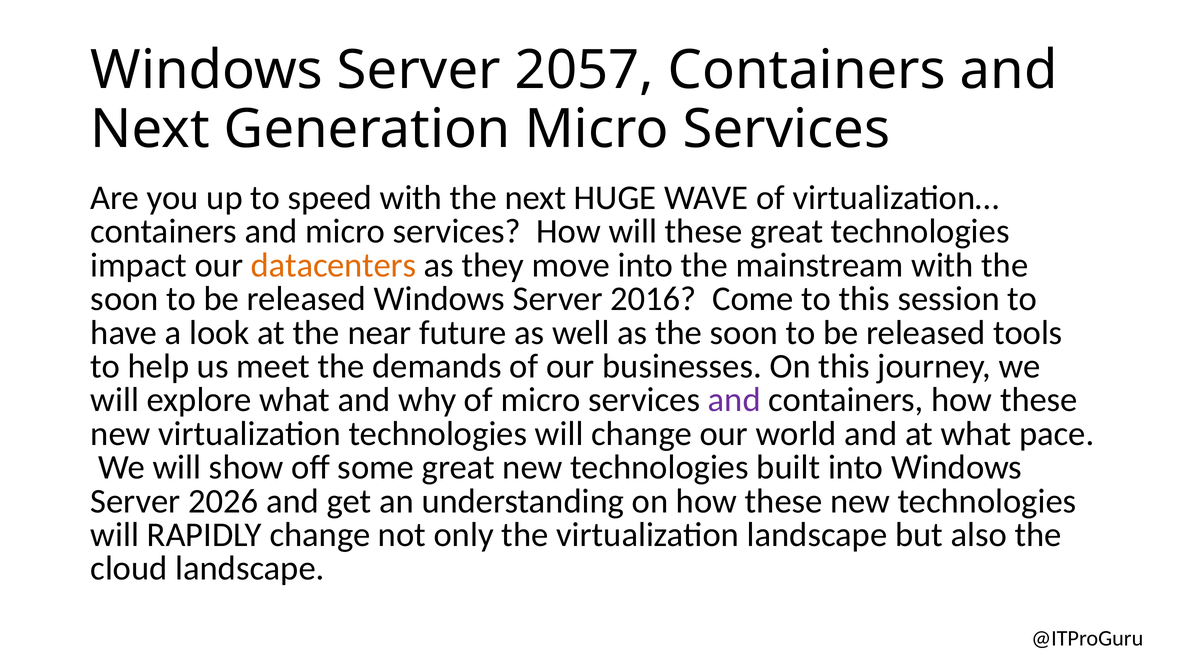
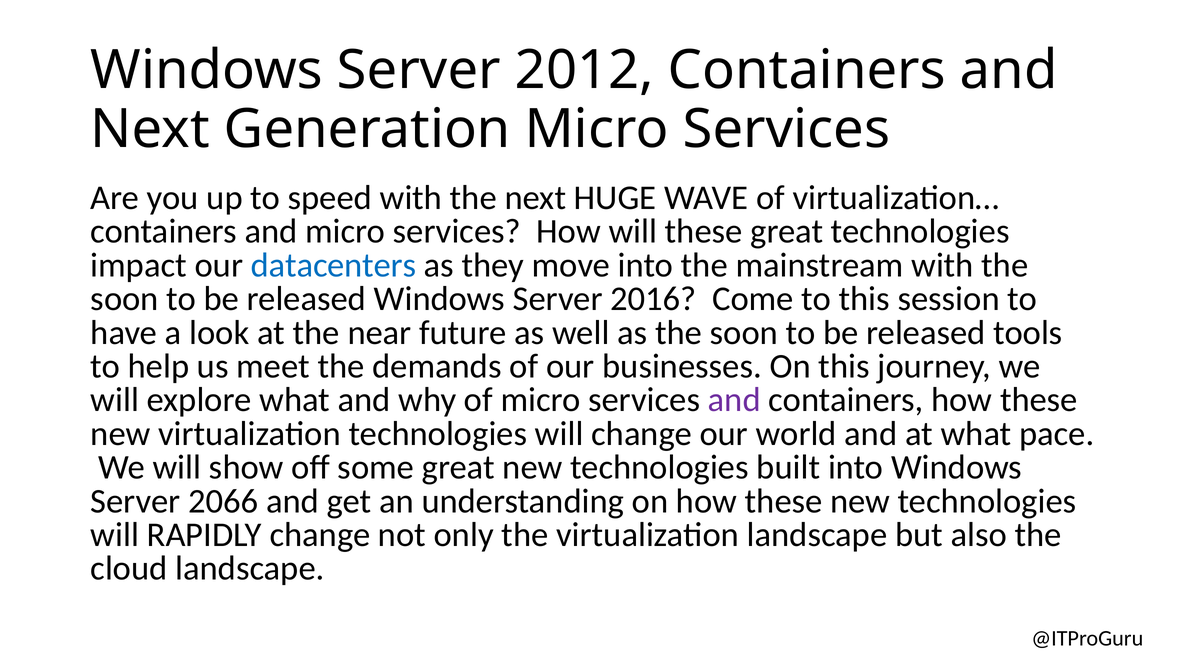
2057: 2057 -> 2012
datacenters colour: orange -> blue
2026: 2026 -> 2066
